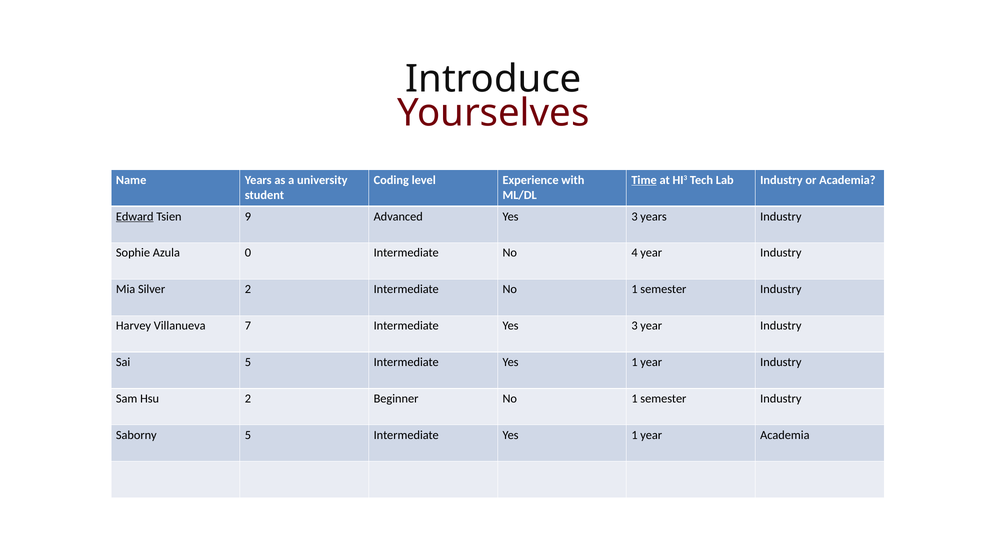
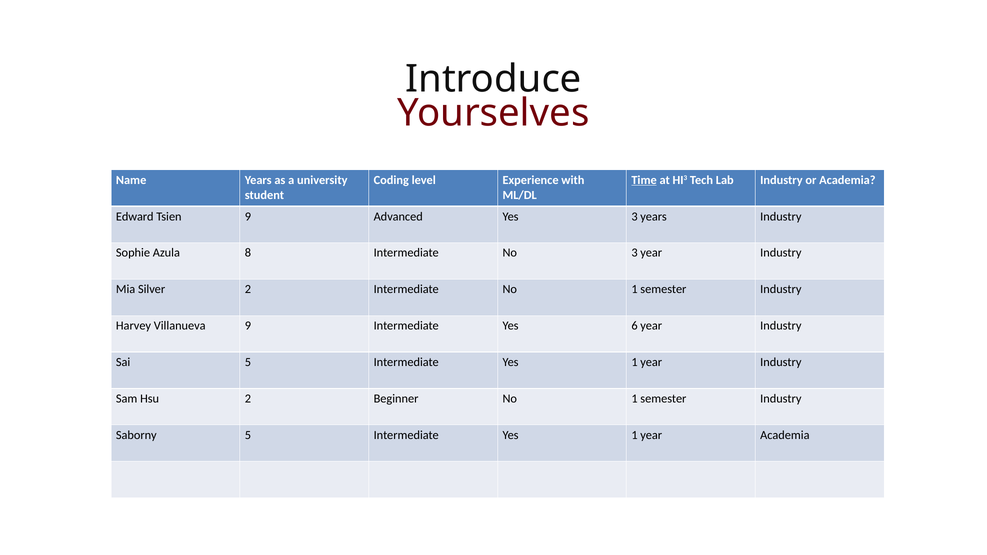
Edward underline: present -> none
0: 0 -> 8
No 4: 4 -> 3
Villanueva 7: 7 -> 9
Intermediate Yes 3: 3 -> 6
